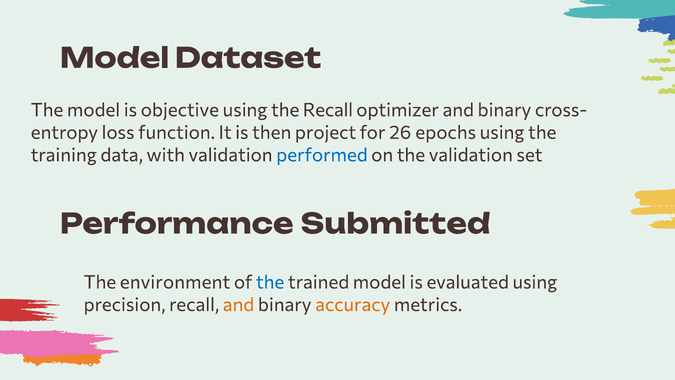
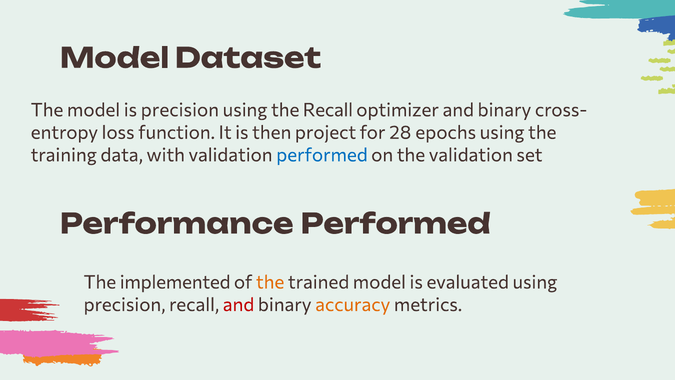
is objective: objective -> precision
26: 26 -> 28
Performance Submitted: Submitted -> Performed
environment: environment -> implemented
the at (270, 282) colour: blue -> orange
and at (238, 305) colour: orange -> red
